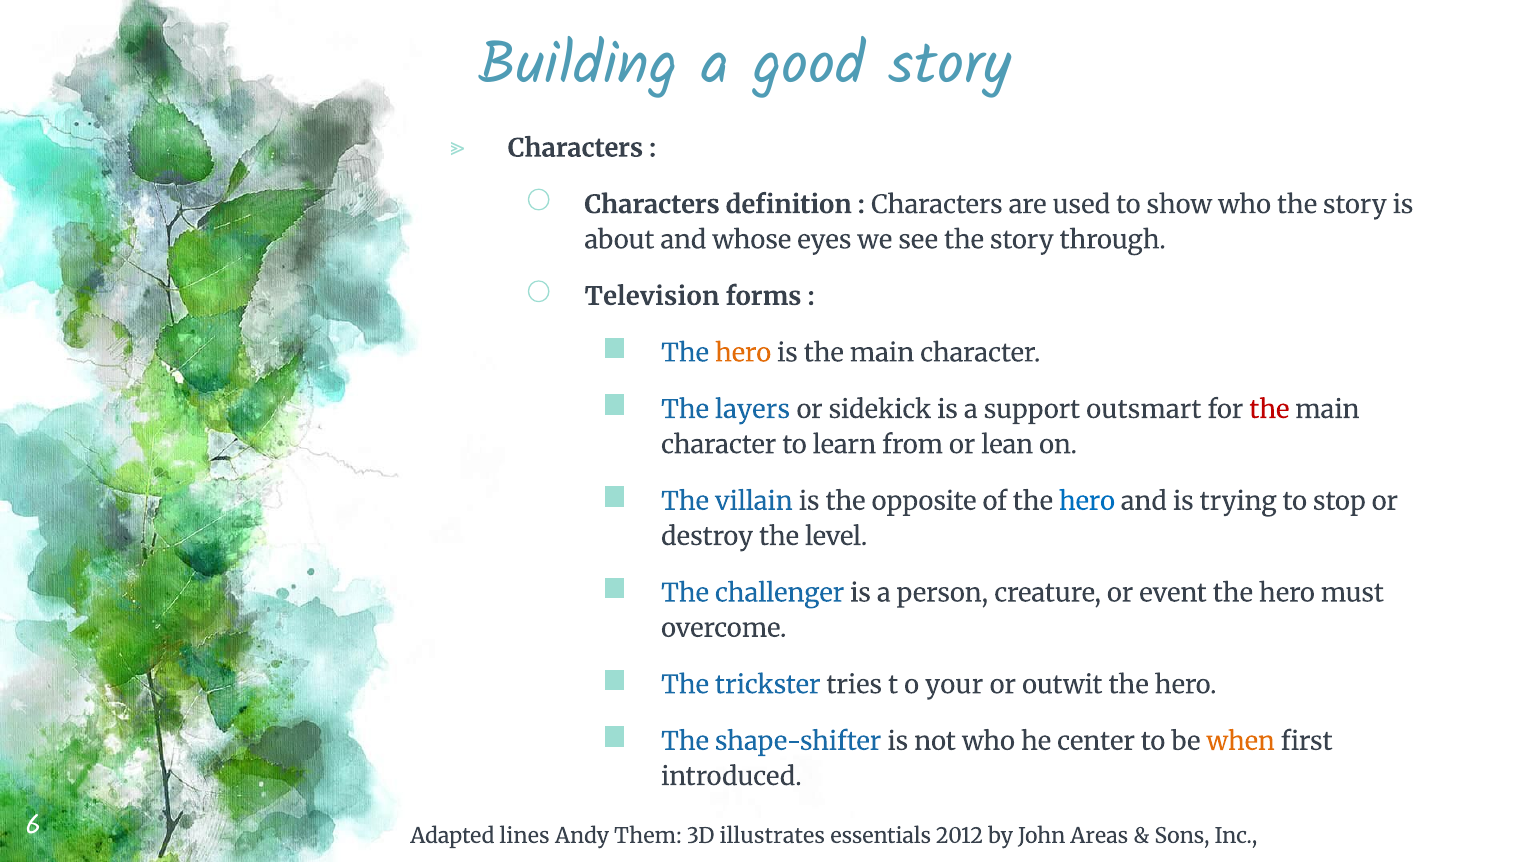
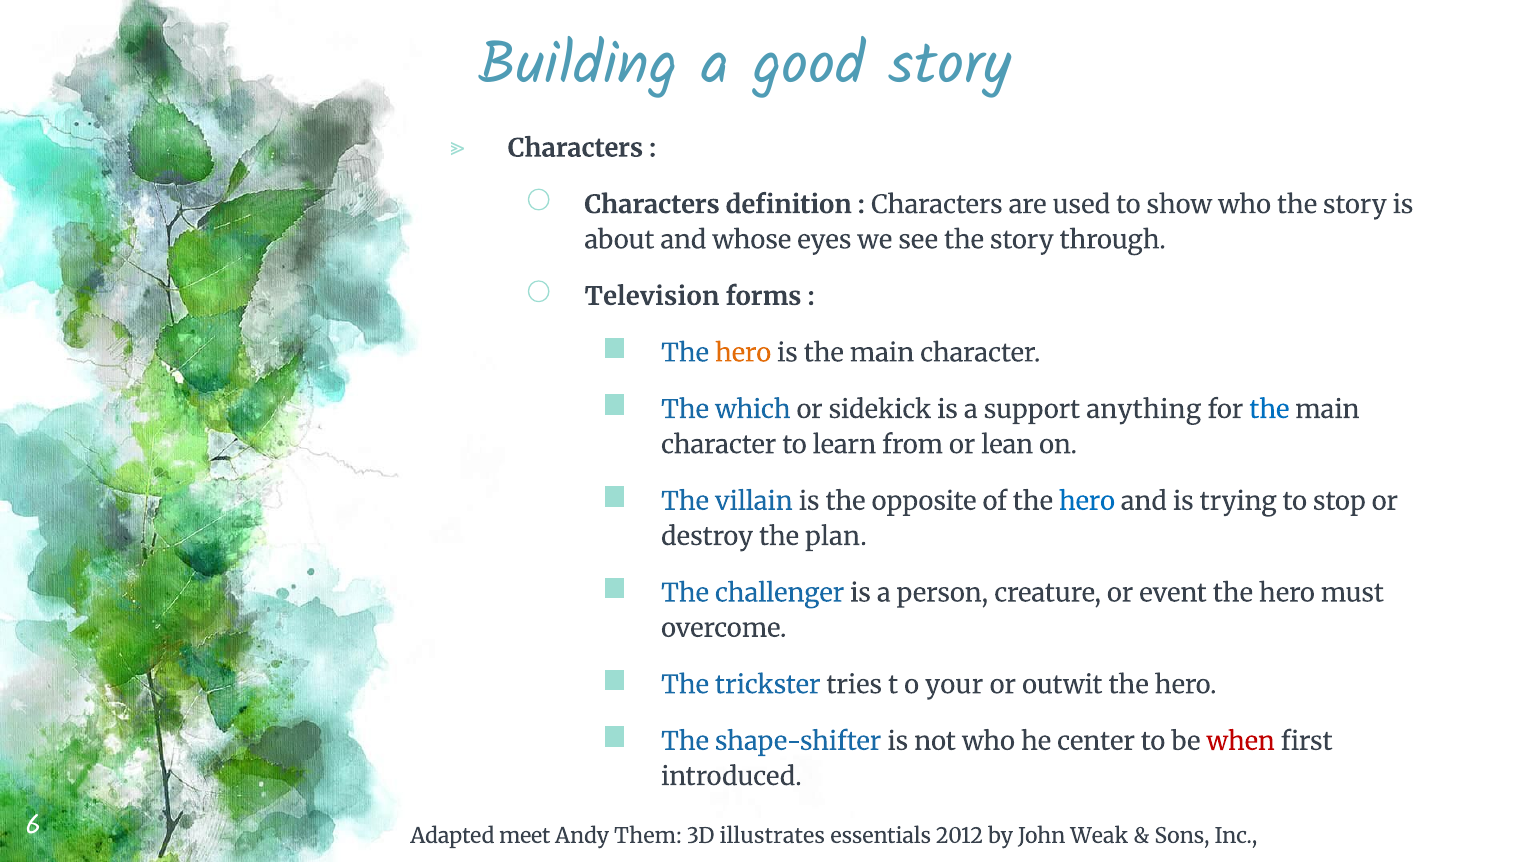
layers: layers -> which
outsmart: outsmart -> anything
the at (1269, 410) colour: red -> blue
level: level -> plan
when colour: orange -> red
lines: lines -> meet
Areas: Areas -> Weak
